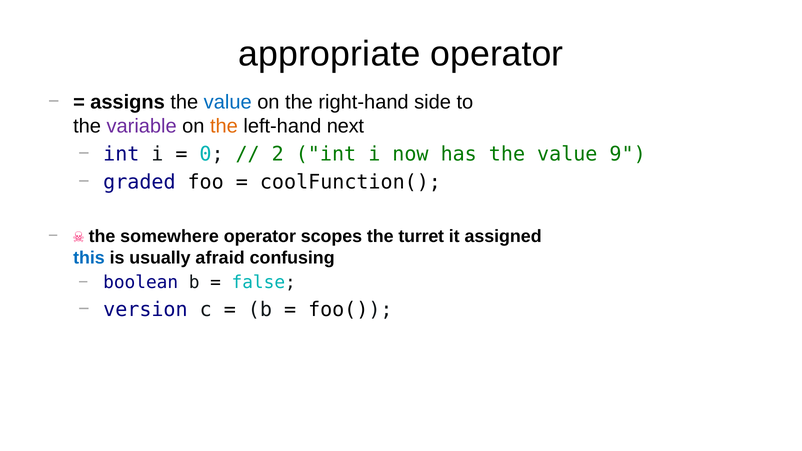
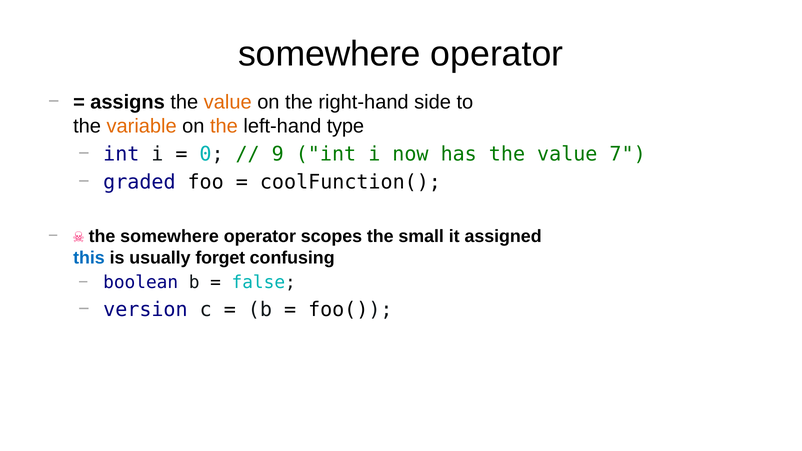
appropriate at (329, 54): appropriate -> somewhere
value at (228, 102) colour: blue -> orange
variable colour: purple -> orange
next: next -> type
2: 2 -> 9
9: 9 -> 7
turret: turret -> small
afraid: afraid -> forget
